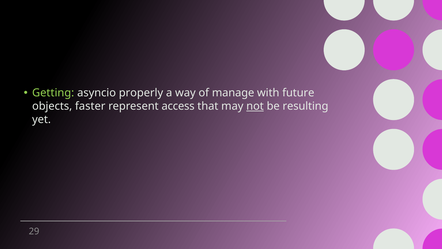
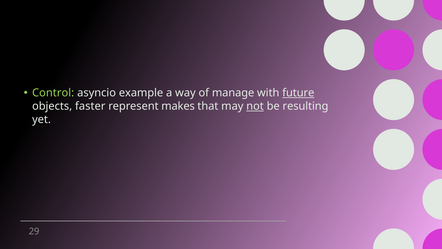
Getting: Getting -> Control
properly: properly -> example
future underline: none -> present
access: access -> makes
